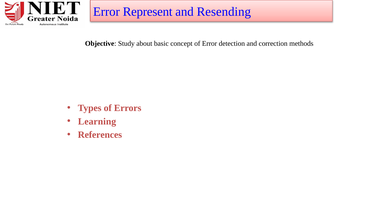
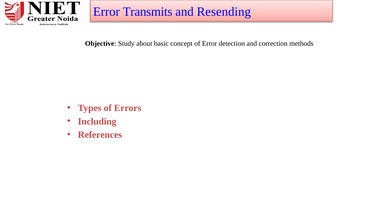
Represent: Represent -> Transmits
Learning: Learning -> Including
